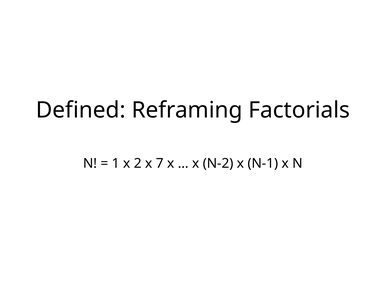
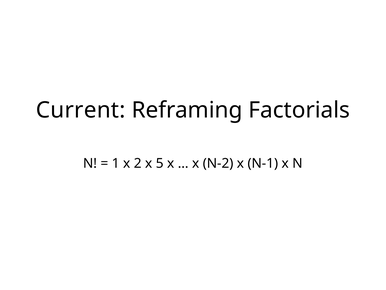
Defined: Defined -> Current
7: 7 -> 5
